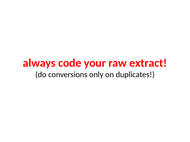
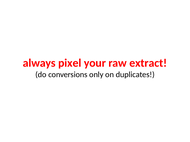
code: code -> pixel
